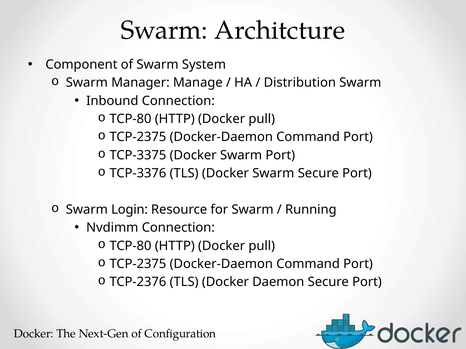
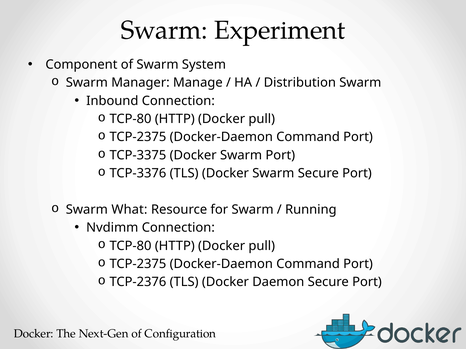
Architcture: Architcture -> Experiment
Login: Login -> What
